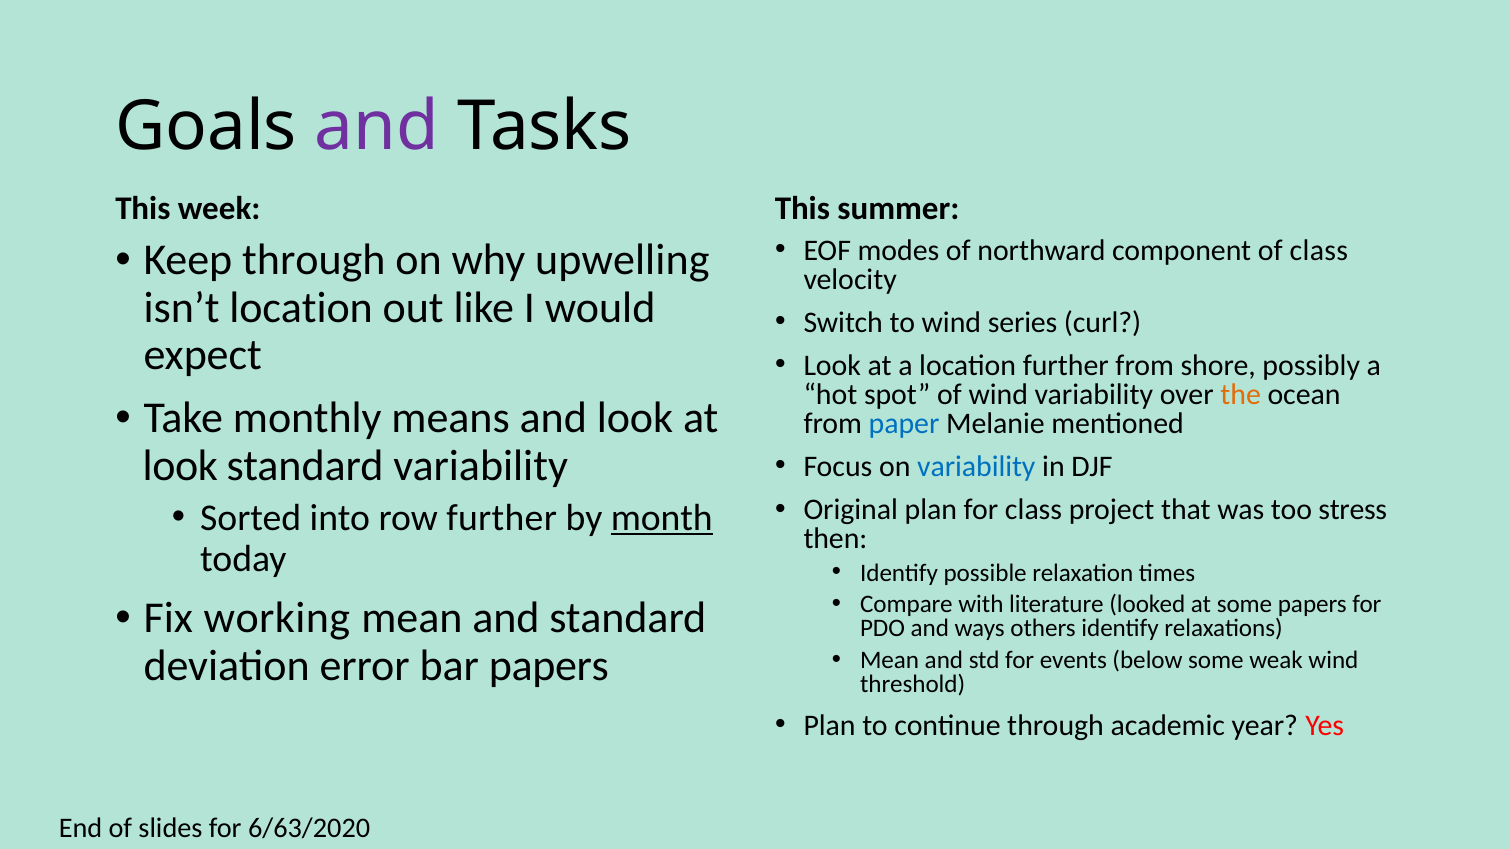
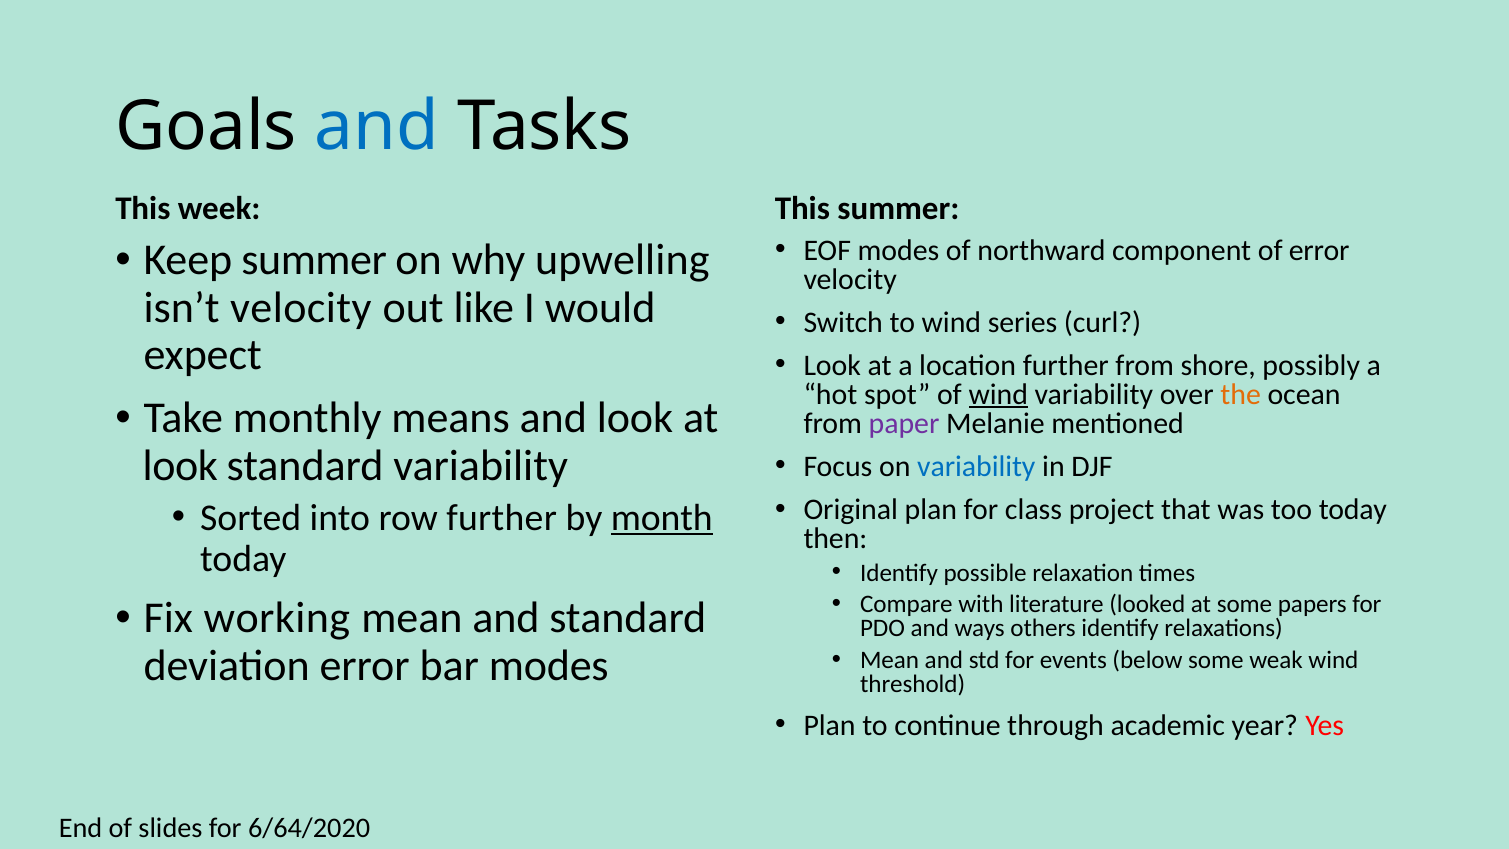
and at (377, 127) colour: purple -> blue
of class: class -> error
Keep through: through -> summer
isn’t location: location -> velocity
wind at (998, 394) underline: none -> present
paper colour: blue -> purple
too stress: stress -> today
bar papers: papers -> modes
6/63/2020: 6/63/2020 -> 6/64/2020
